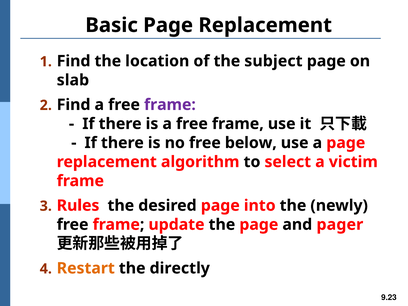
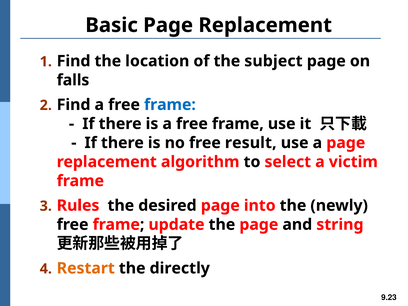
slab: slab -> falls
frame at (170, 105) colour: purple -> blue
below: below -> result
pager: pager -> string
